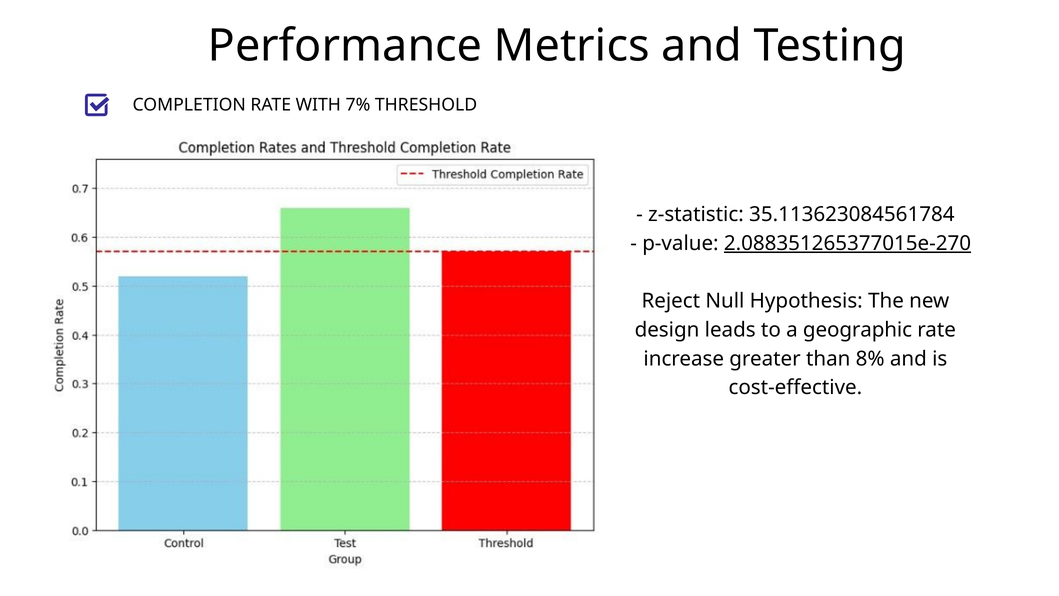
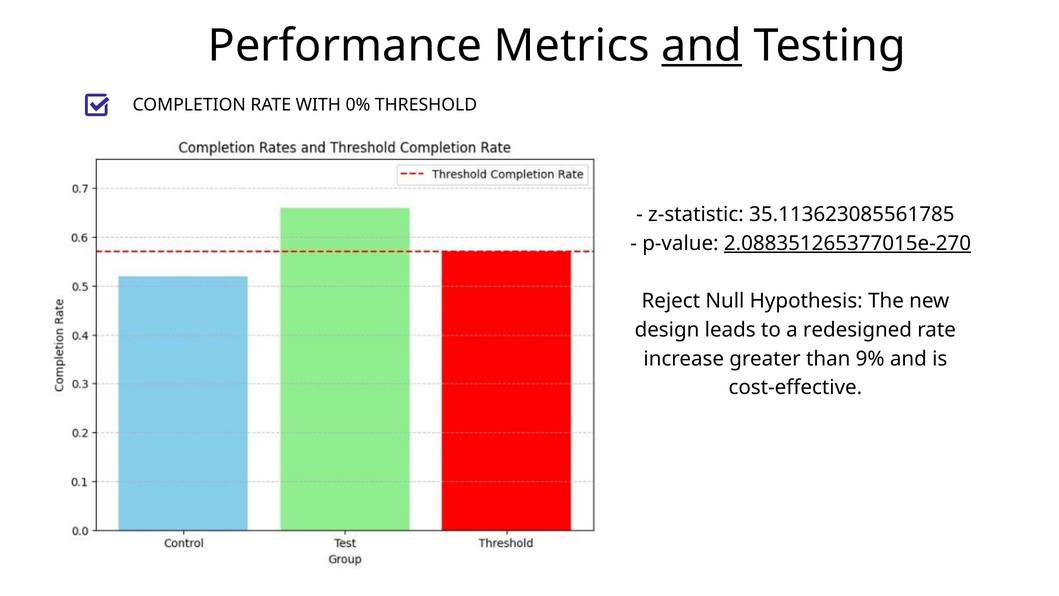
and at (702, 46) underline: none -> present
7%: 7% -> 0%
35.113623084561784: 35.113623084561784 -> 35.113623085561785
geographic: geographic -> redesigned
8%: 8% -> 9%
